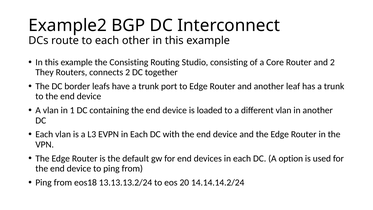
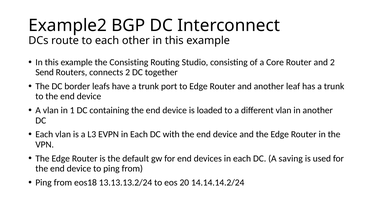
They: They -> Send
option: option -> saving
